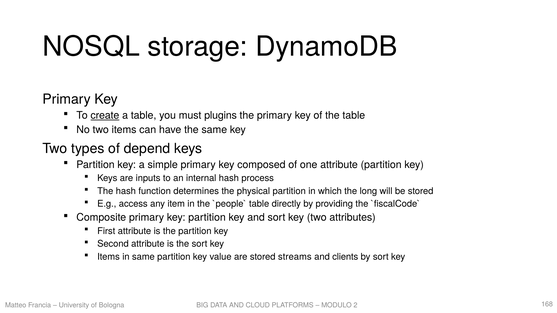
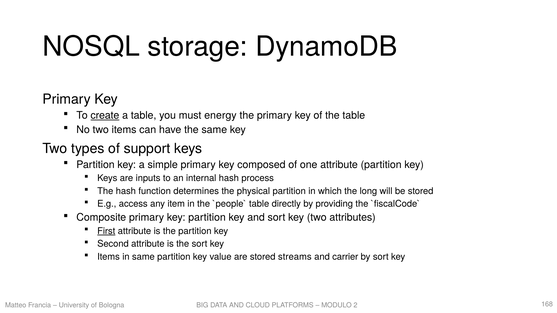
plugins: plugins -> energy
depend: depend -> support
First underline: none -> present
clients: clients -> carrier
